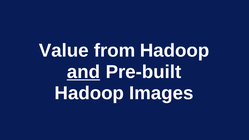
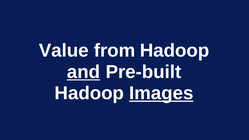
Images underline: none -> present
